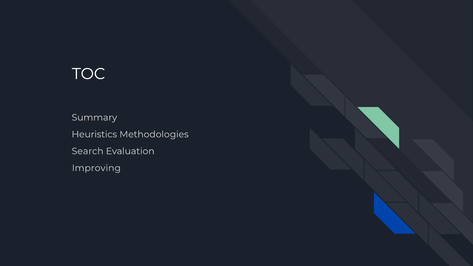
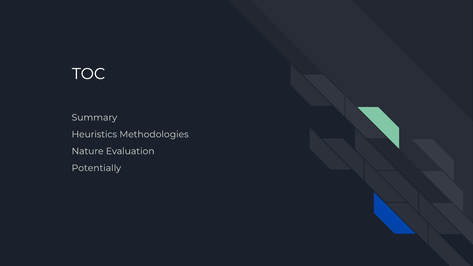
Search: Search -> Nature
Improving: Improving -> Potentially
